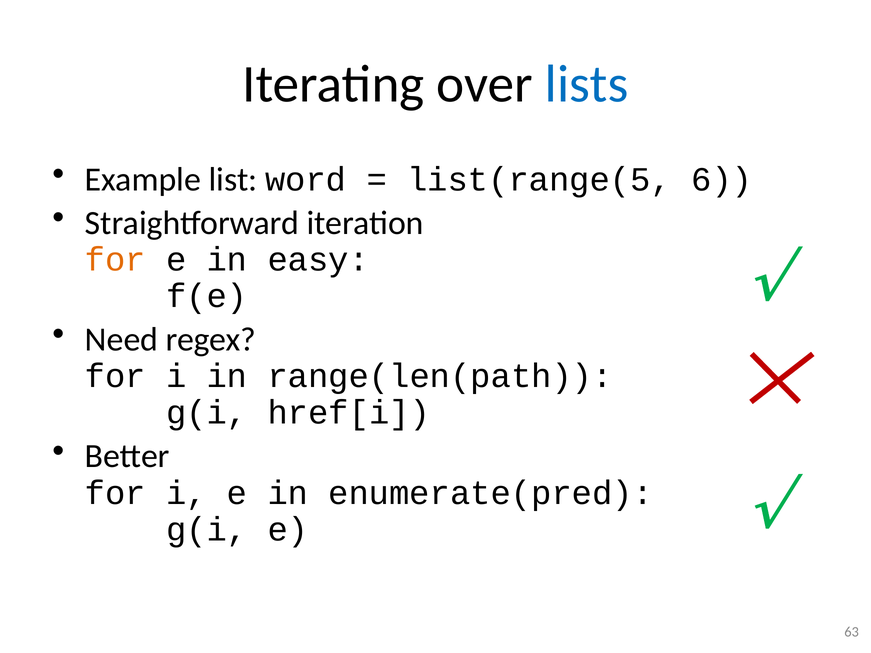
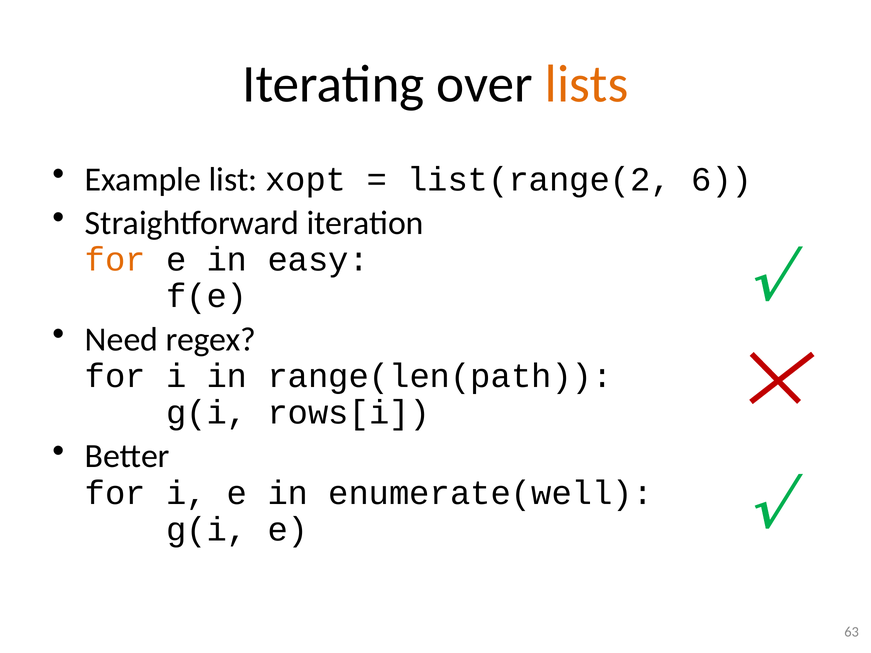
lists colour: blue -> orange
word: word -> xopt
list(range(5: list(range(5 -> list(range(2
href[i: href[i -> rows[i
enumerate(pred: enumerate(pred -> enumerate(well
